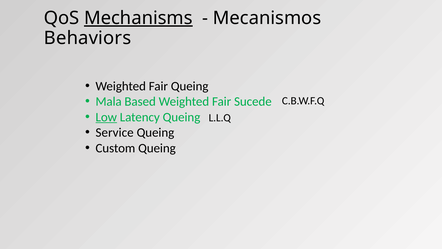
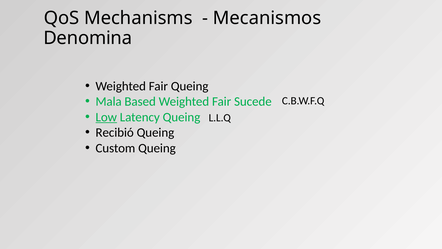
Mechanisms underline: present -> none
Behaviors: Behaviors -> Denomina
Service: Service -> Recibió
